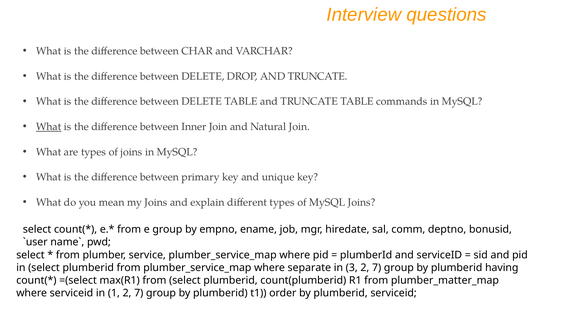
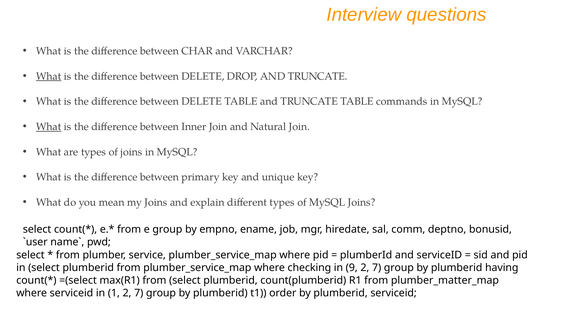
What at (49, 76) underline: none -> present
separate: separate -> checking
3: 3 -> 9
